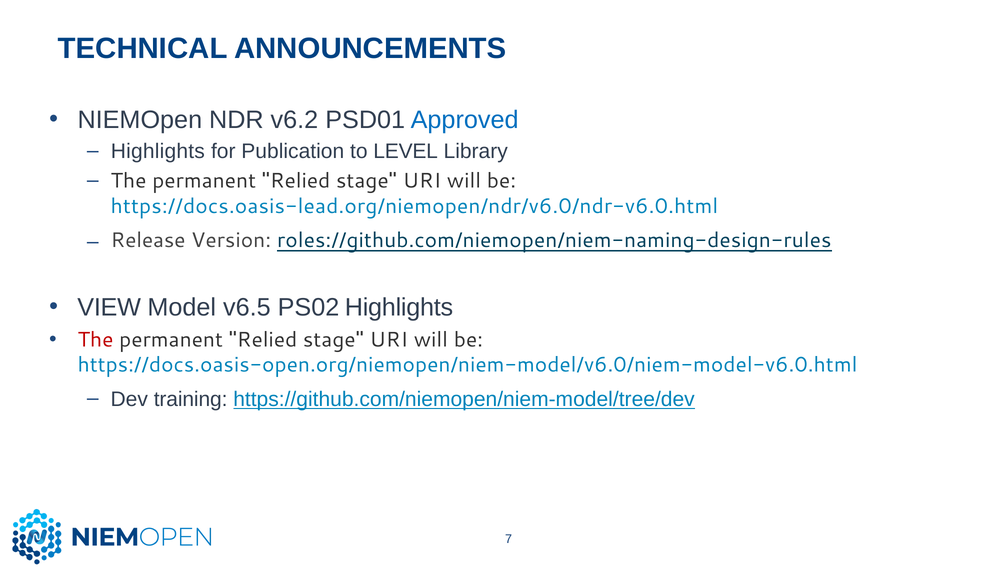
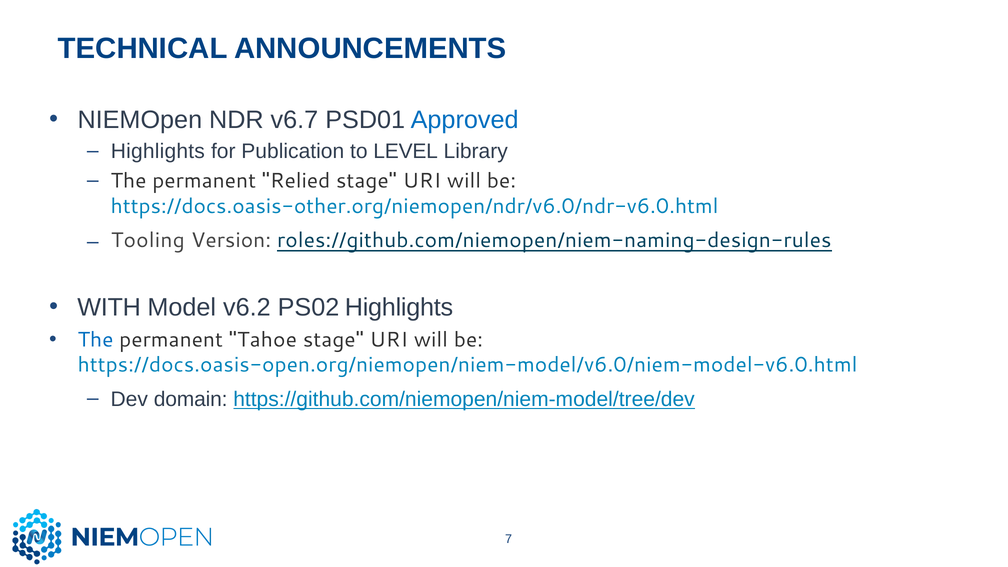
v6.2: v6.2 -> v6.7
https://docs.oasis-lead.org/niemopen/ndr/v6.0/ndr-v6.0.html: https://docs.oasis-lead.org/niemopen/ndr/v6.0/ndr-v6.0.html -> https://docs.oasis-other.org/niemopen/ndr/v6.0/ndr-v6.0.html
Release: Release -> Tooling
VIEW: VIEW -> WITH
v6.5: v6.5 -> v6.2
The at (95, 340) colour: red -> blue
Relied at (263, 340): Relied -> Tahoe
training: training -> domain
